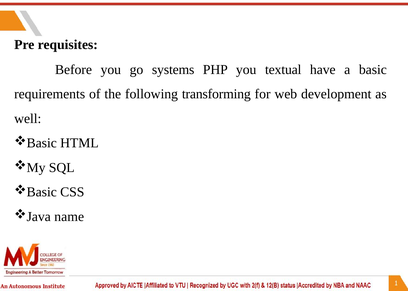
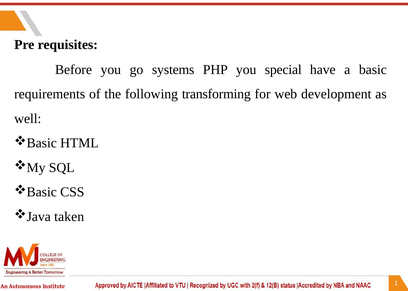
textual: textual -> special
name: name -> taken
